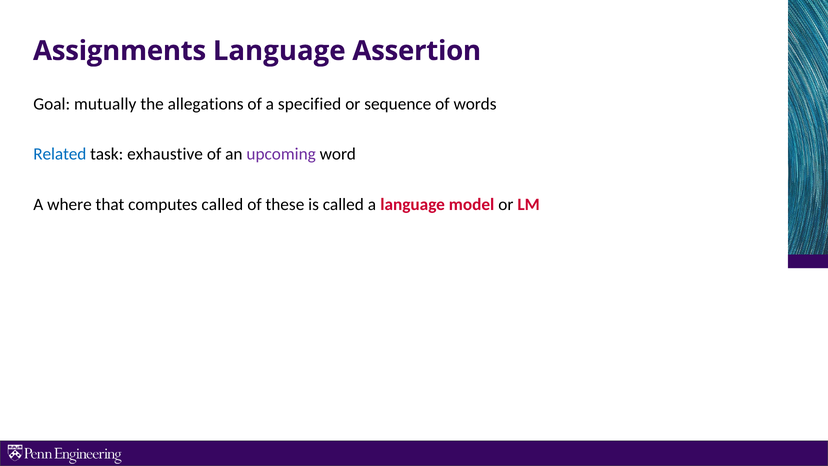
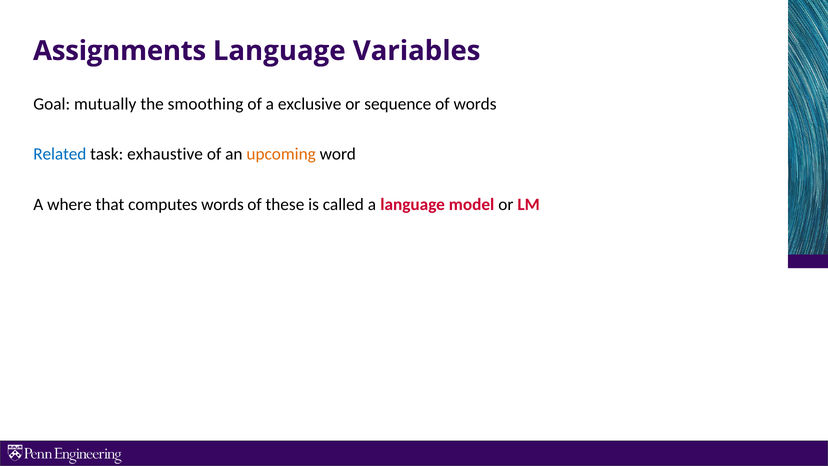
Assertion: Assertion -> Variables
allegations: allegations -> smoothing
specified: specified -> exclusive
upcoming colour: purple -> orange
computes called: called -> words
